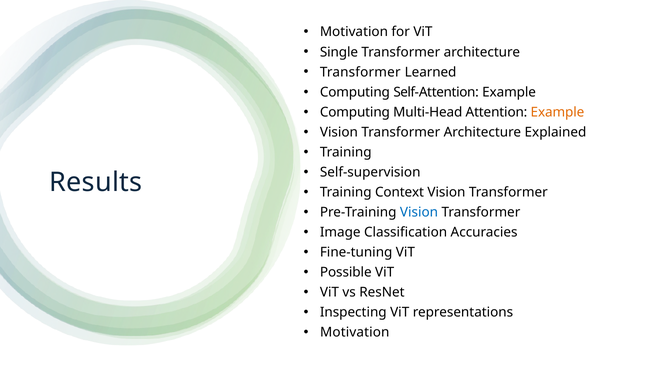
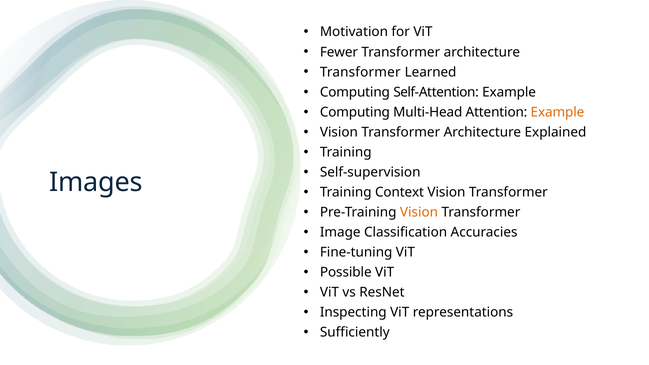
Single: Single -> Fewer
Results: Results -> Images
Vision at (419, 212) colour: blue -> orange
Motivation at (355, 333): Motivation -> Sufficiently
